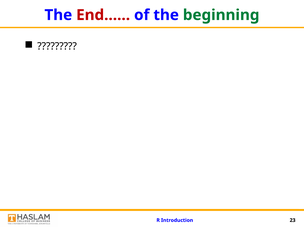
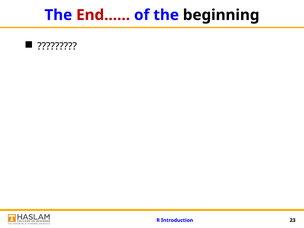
beginning colour: green -> black
